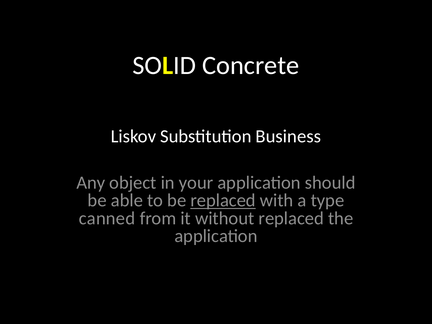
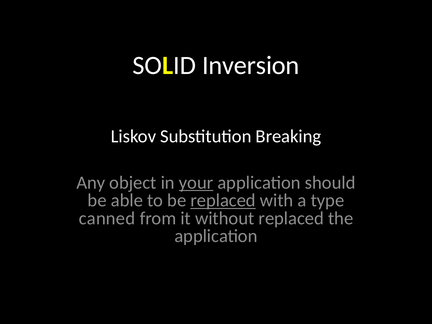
Concrete: Concrete -> Inversion
Business: Business -> Breaking
your underline: none -> present
